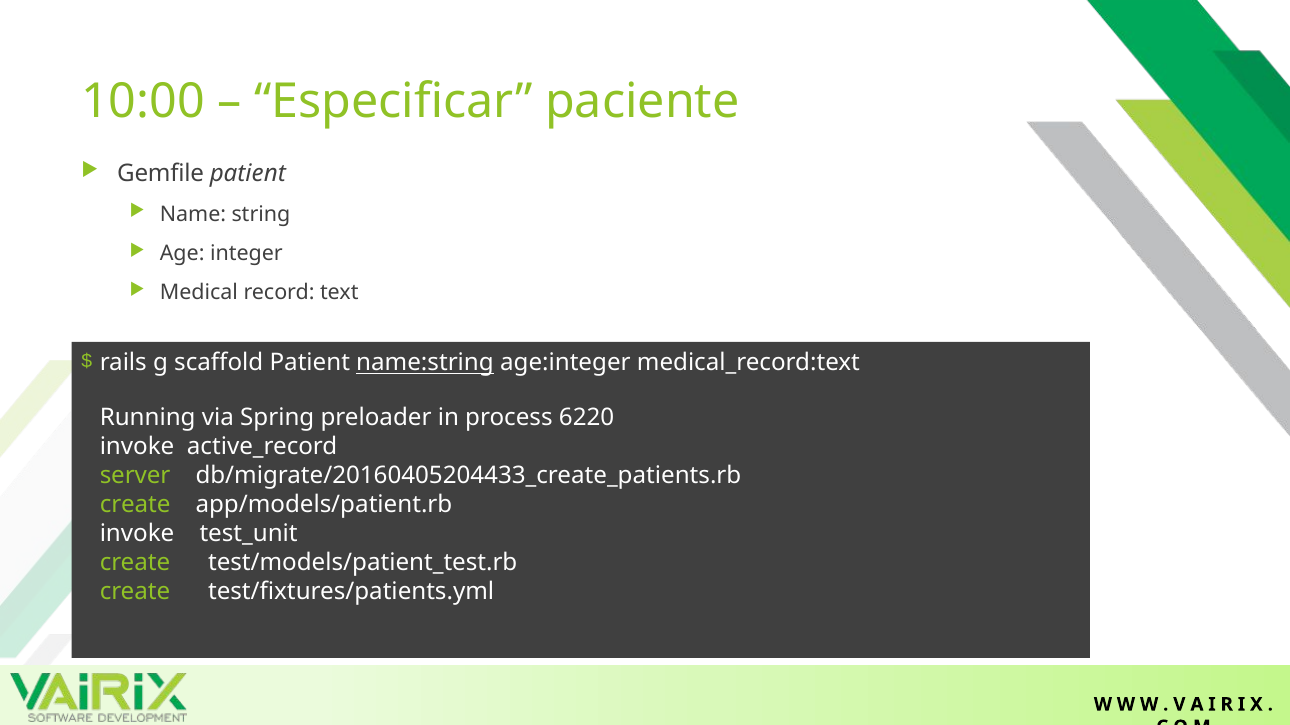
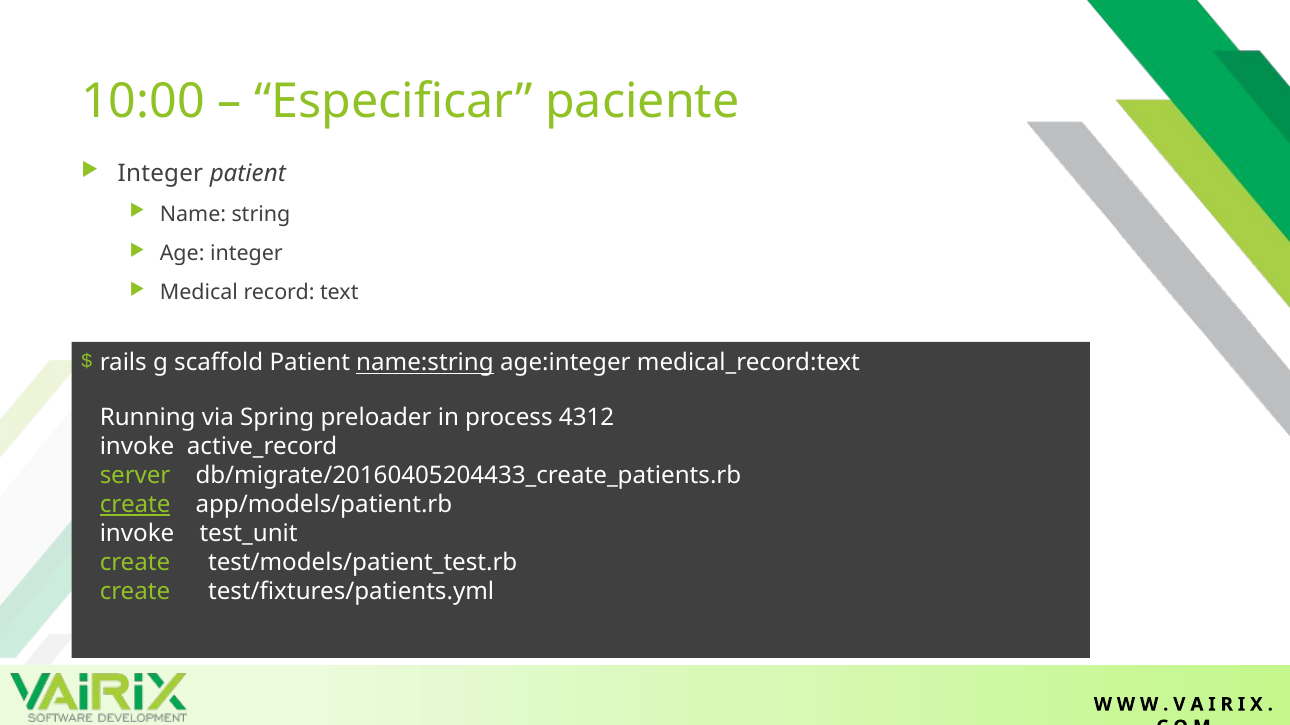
Gemfile at (161, 174): Gemfile -> Integer
6220: 6220 -> 4312
create at (135, 505) underline: none -> present
